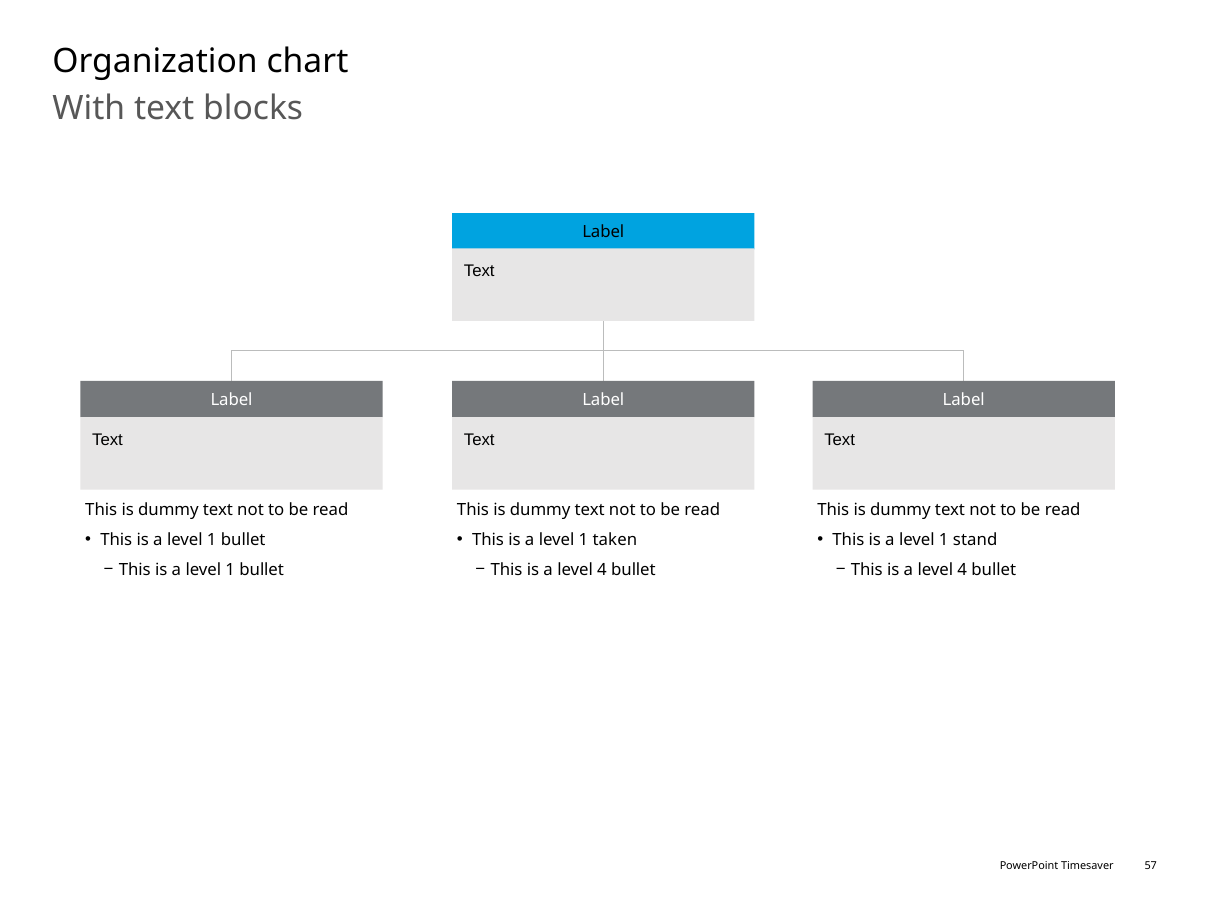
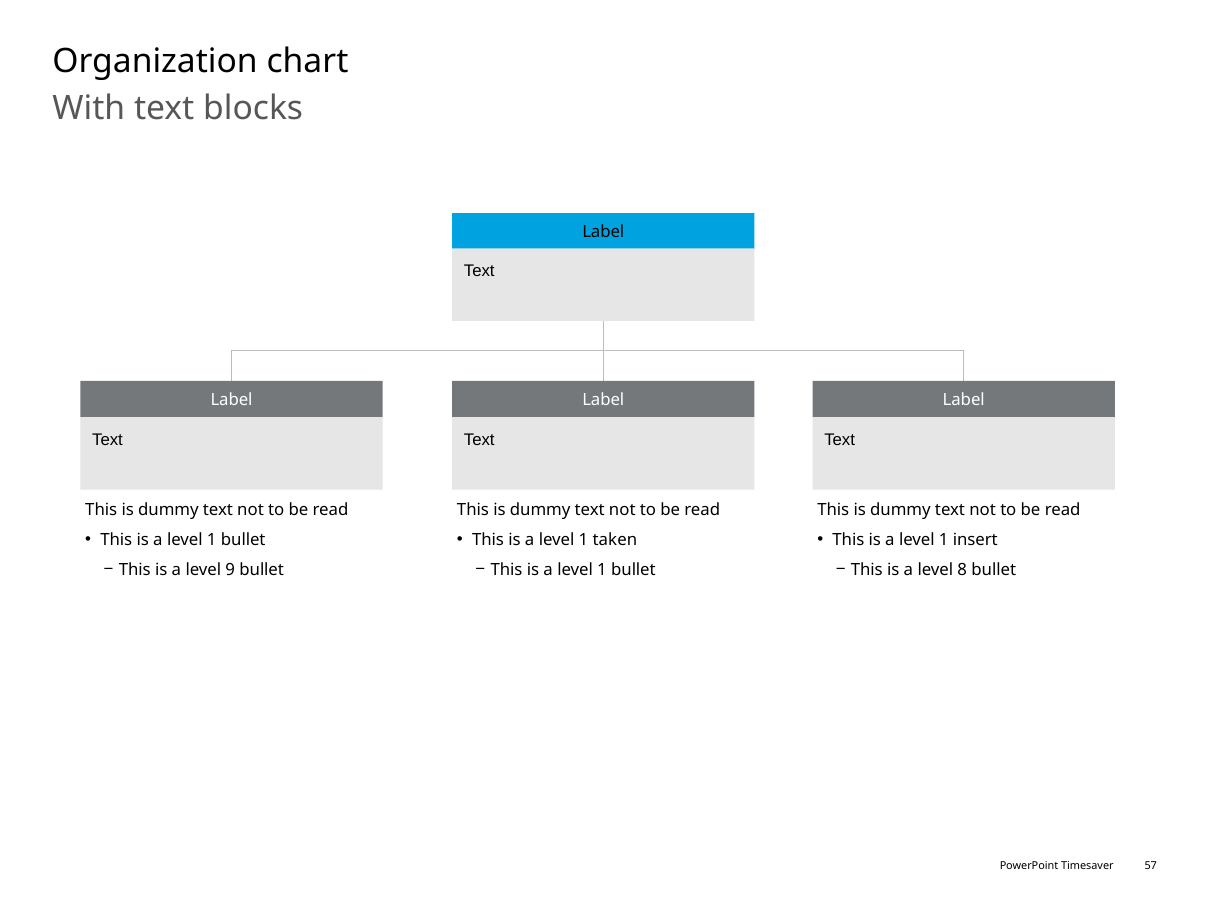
stand: stand -> insert
1 at (230, 570): 1 -> 9
4 at (602, 570): 4 -> 1
4 at (962, 570): 4 -> 8
